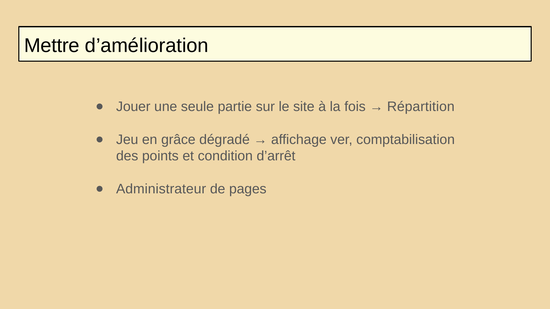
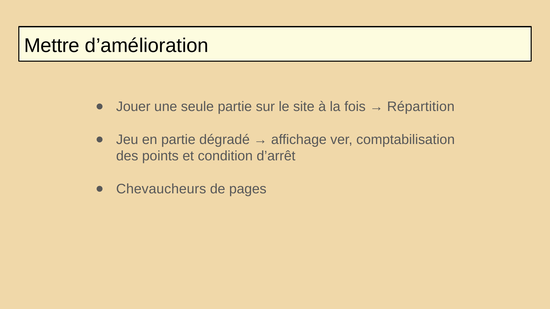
en grâce: grâce -> partie
Administrateur: Administrateur -> Chevaucheurs
